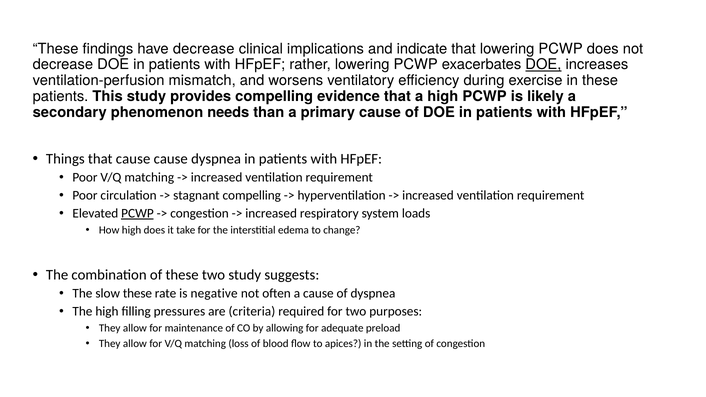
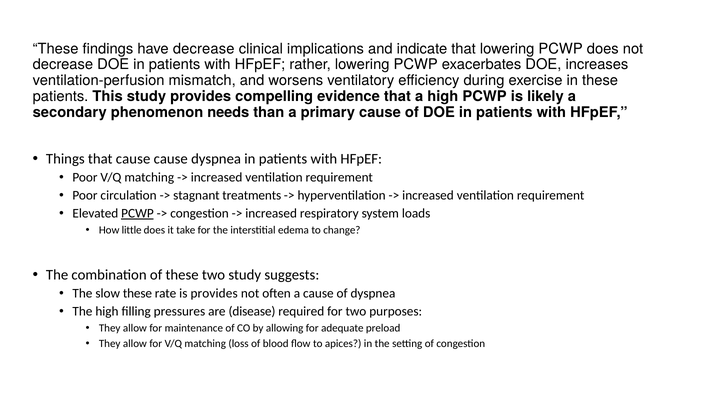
DOE at (543, 65) underline: present -> none
stagnant compelling: compelling -> treatments
How high: high -> little
is negative: negative -> provides
criteria: criteria -> disease
